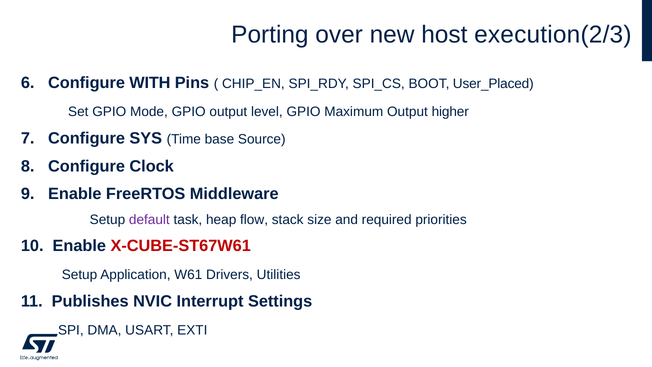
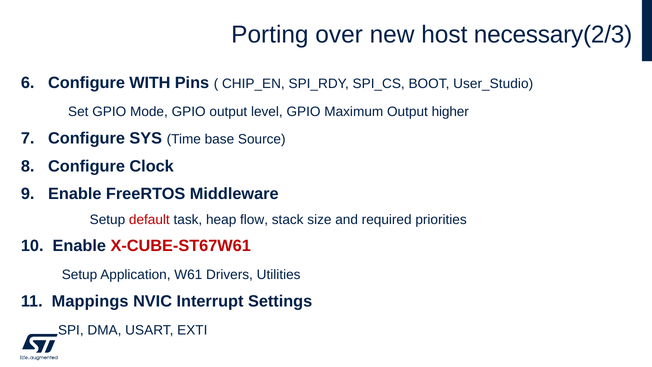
execution(2/3: execution(2/3 -> necessary(2/3
User_Placed: User_Placed -> User_Studio
default colour: purple -> red
Publishes: Publishes -> Mappings
